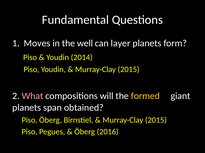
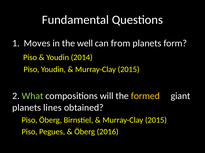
layer: layer -> from
What colour: pink -> light green
span: span -> lines
